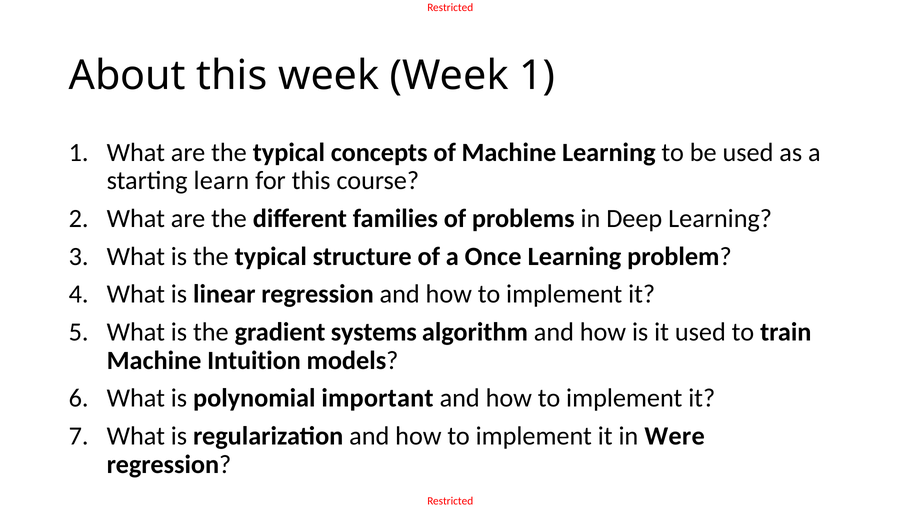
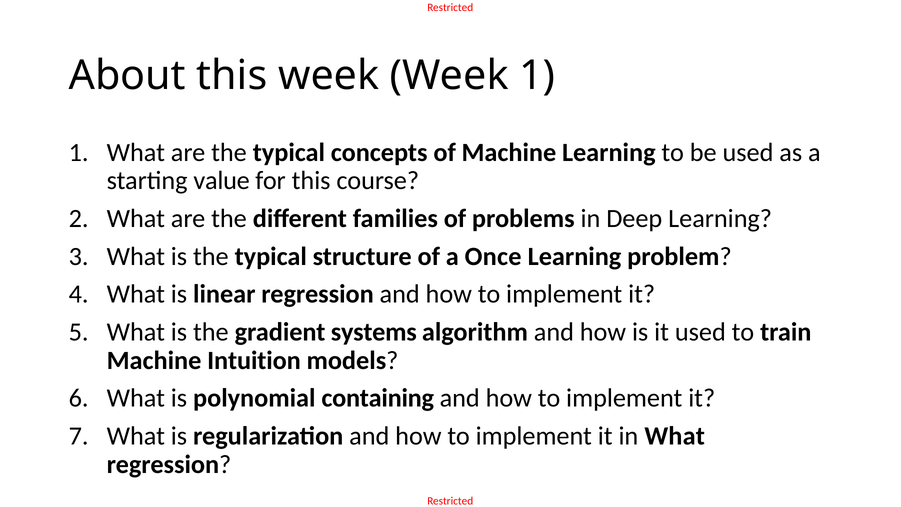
learn: learn -> value
important: important -> containing
in Were: Were -> What
